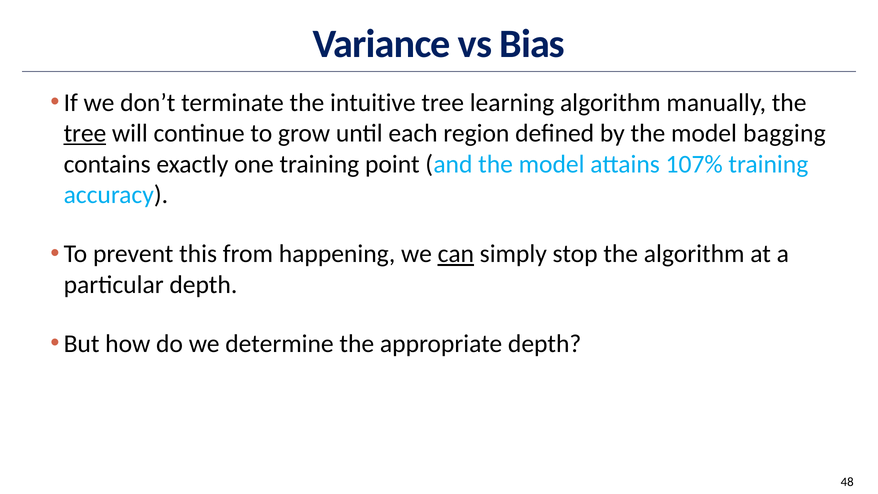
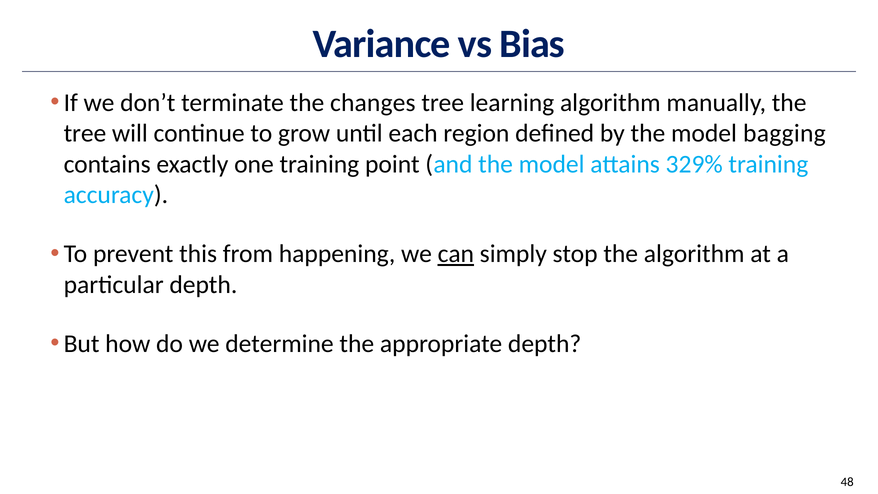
intuitive: intuitive -> changes
tree at (85, 133) underline: present -> none
107%: 107% -> 329%
